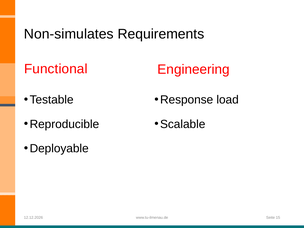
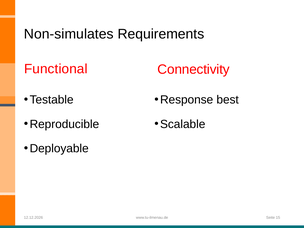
Engineering: Engineering -> Connectivity
load: load -> best
